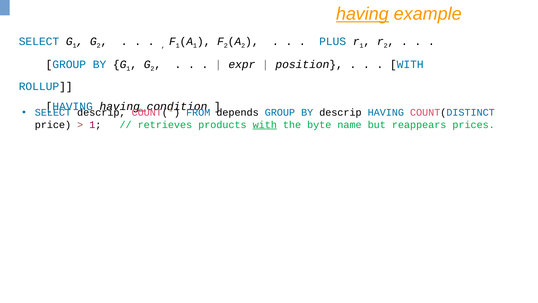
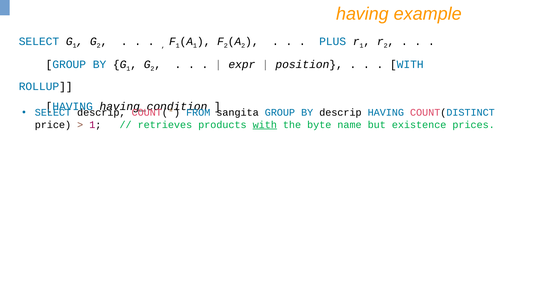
having at (362, 14) underline: present -> none
depends: depends -> sangita
reappears: reappears -> existence
